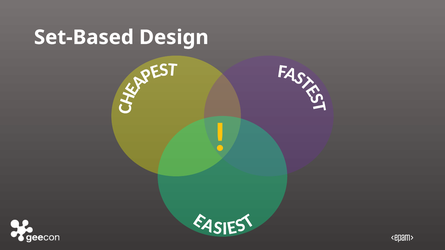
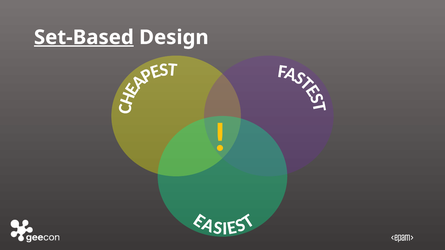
Set-Based underline: none -> present
